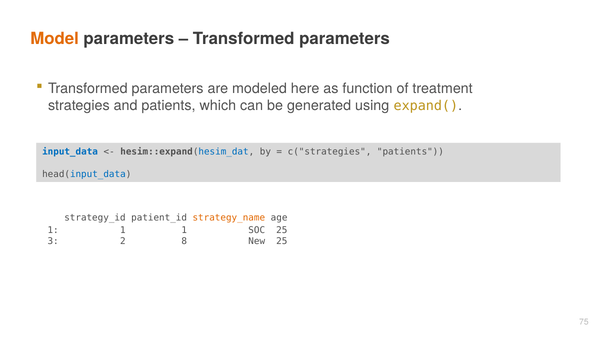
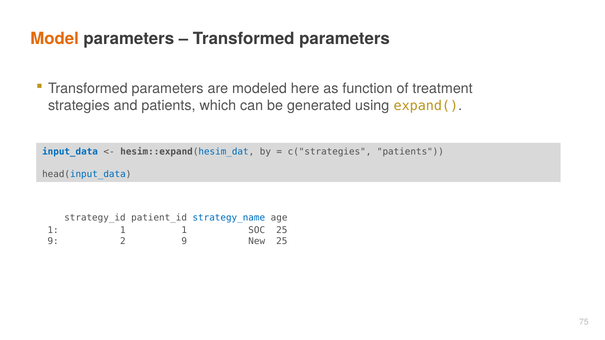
strategy_name colour: orange -> blue
3 at (53, 241): 3 -> 9
2 8: 8 -> 9
